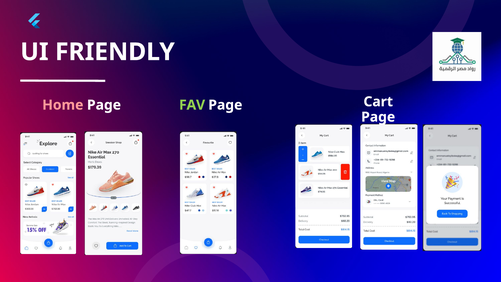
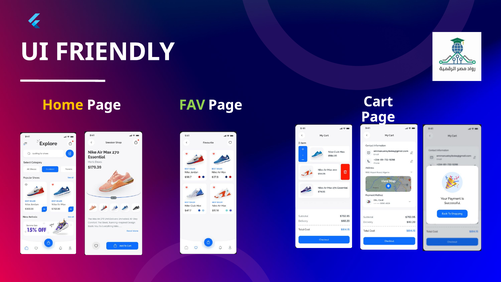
Home colour: pink -> yellow
